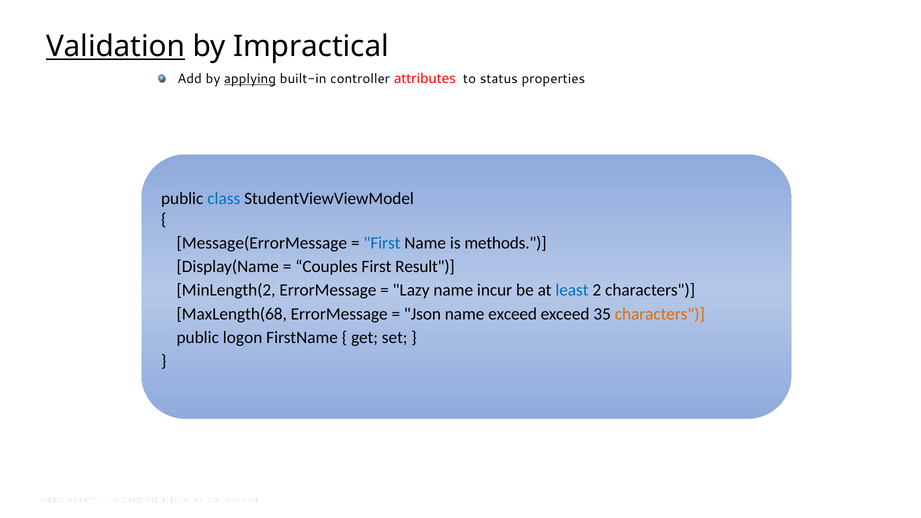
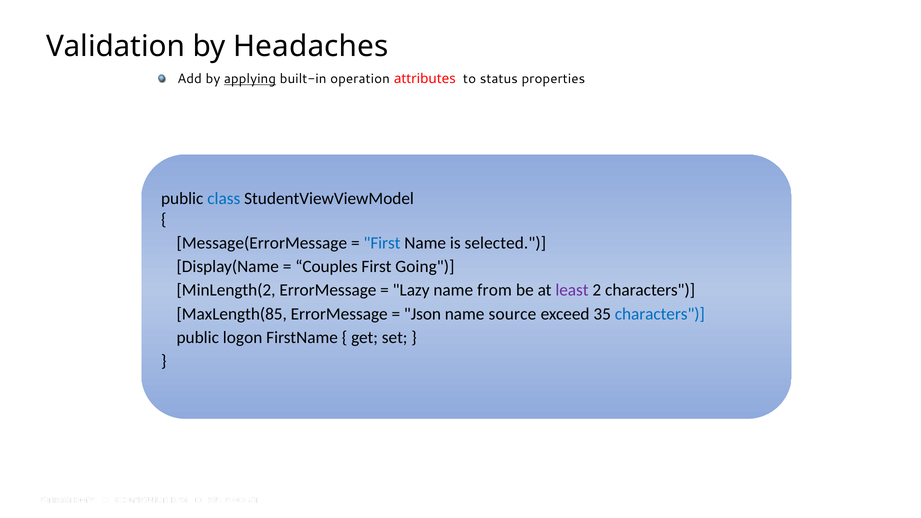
Validation underline: present -> none
Impractical: Impractical -> Headaches
controller: controller -> operation
methods: methods -> selected
Result: Result -> Going
incur: incur -> from
least colour: blue -> purple
MaxLength(68: MaxLength(68 -> MaxLength(85
name exceed: exceed -> source
characters at (660, 314) colour: orange -> blue
